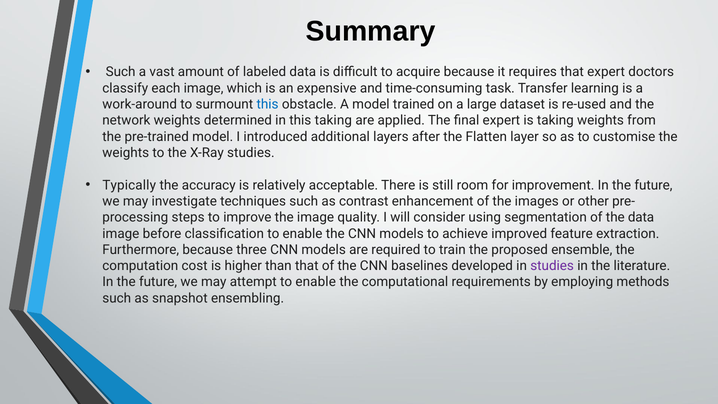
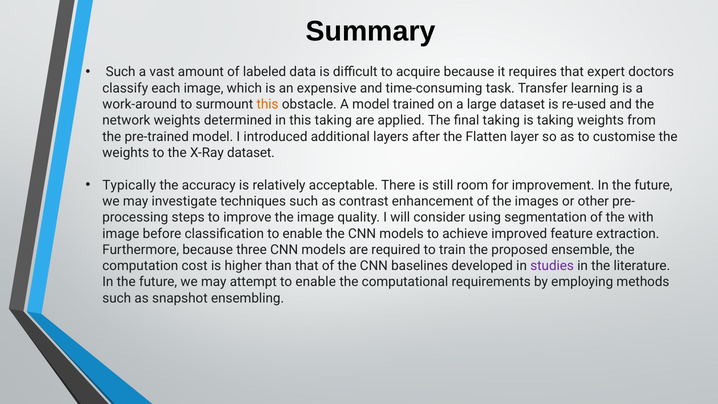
this at (268, 104) colour: blue -> orange
final expert: expert -> taking
X-Ray studies: studies -> dataset
the data: data -> with
